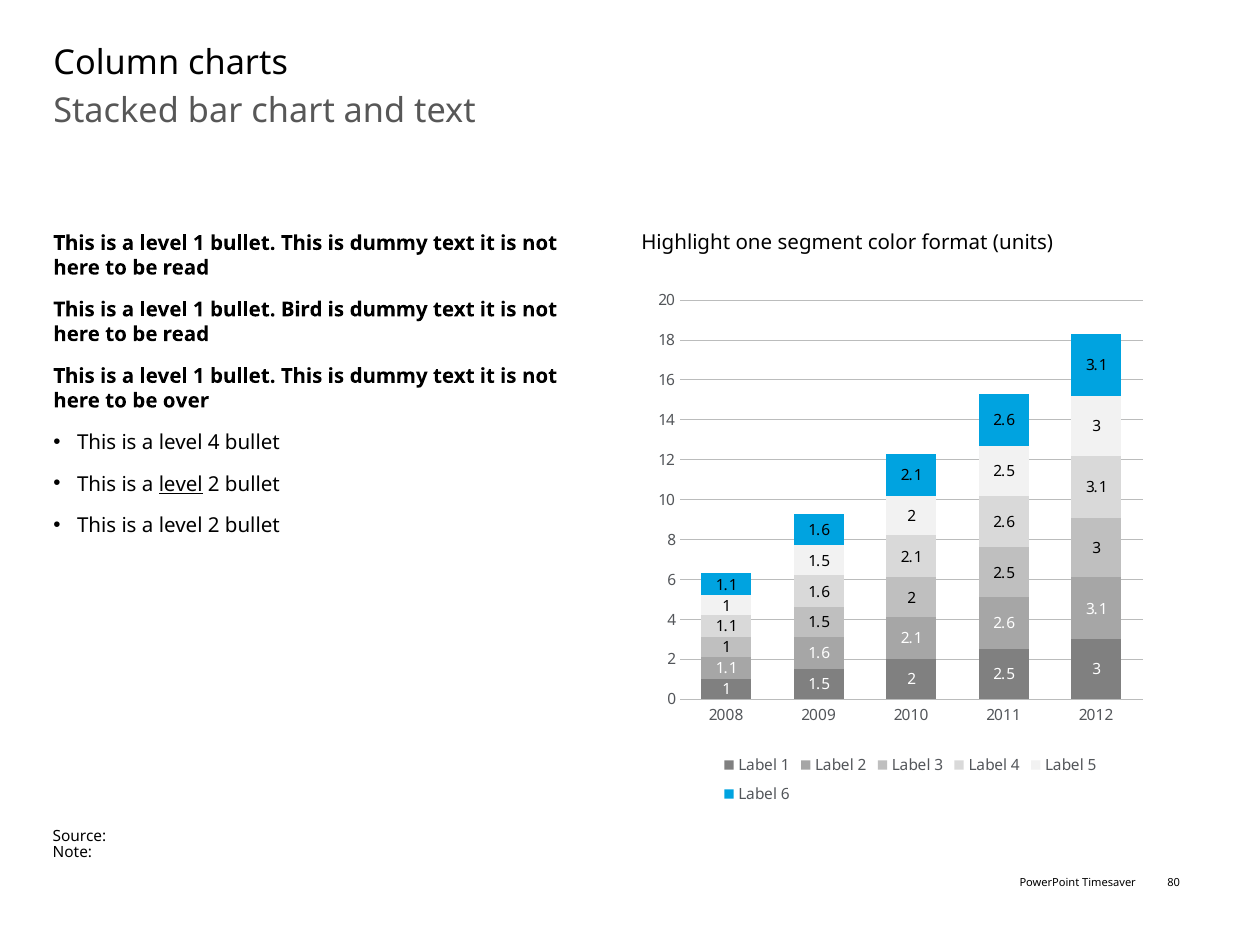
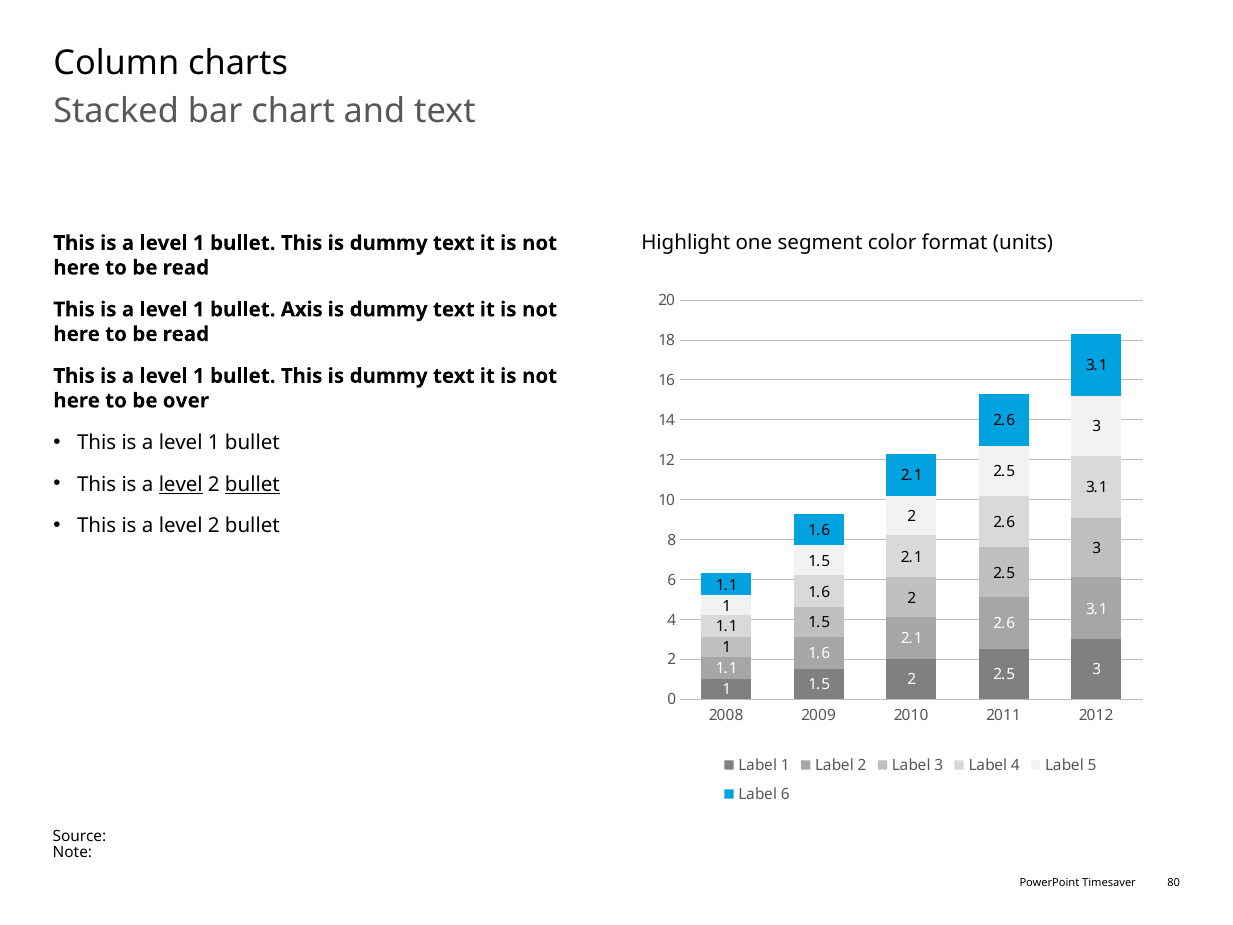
Bird: Bird -> Axis
4 at (214, 442): 4 -> 1
bullet at (252, 484) underline: none -> present
